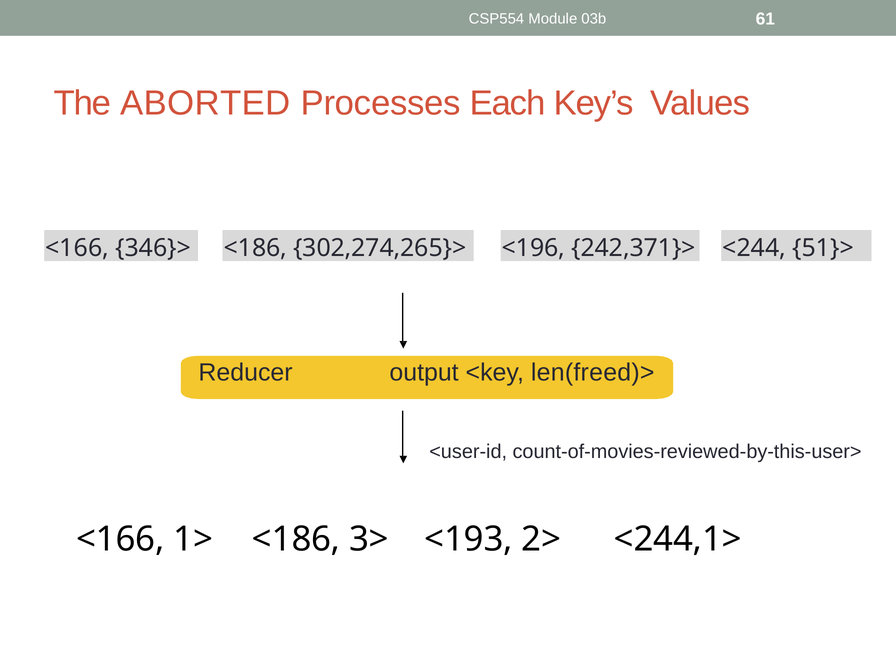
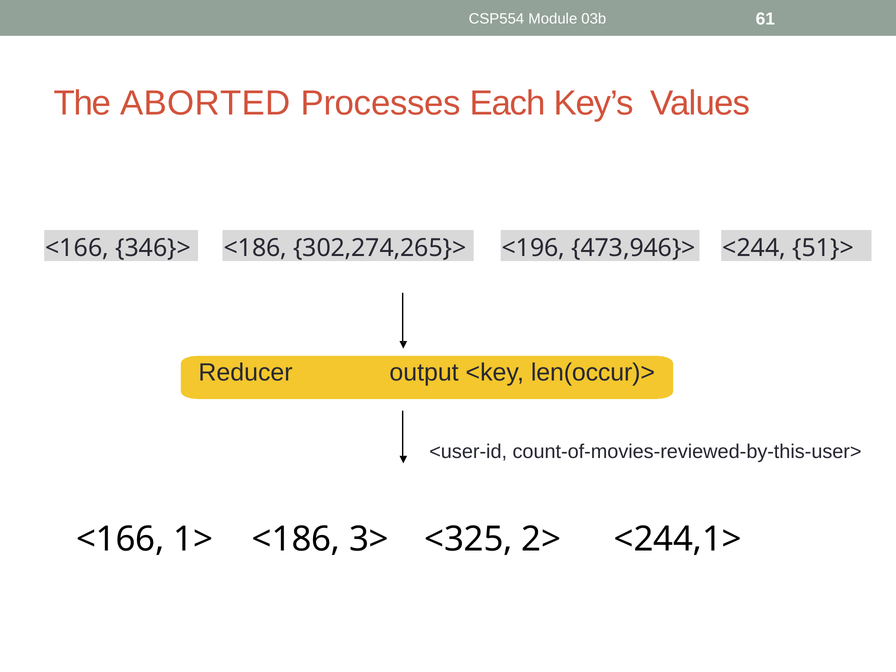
242,371}>: 242,371}> -> 473,946}>
len(freed)>: len(freed)> -> len(occur)>
<193: <193 -> <325
